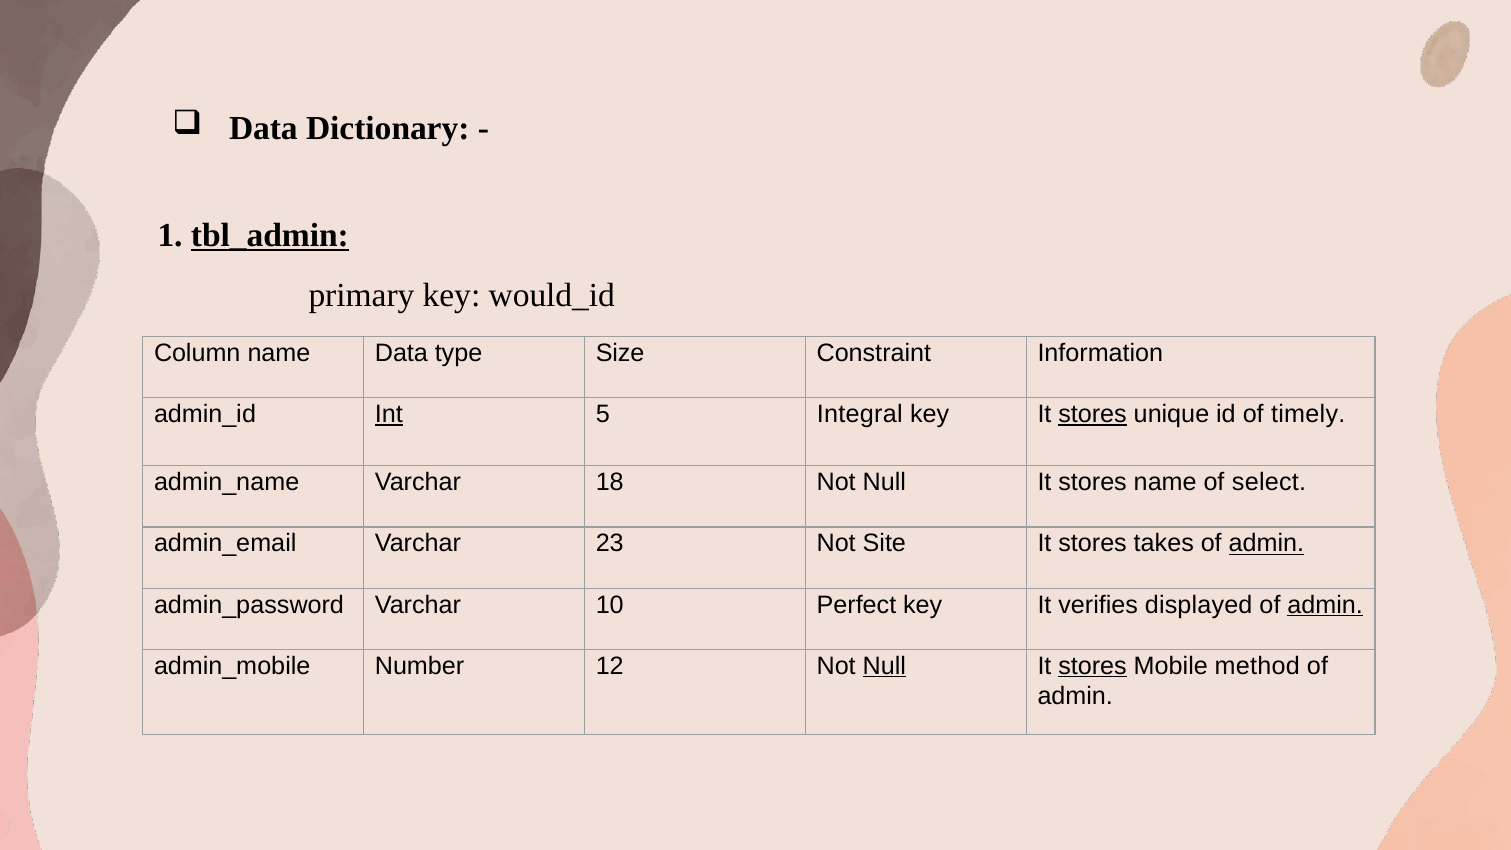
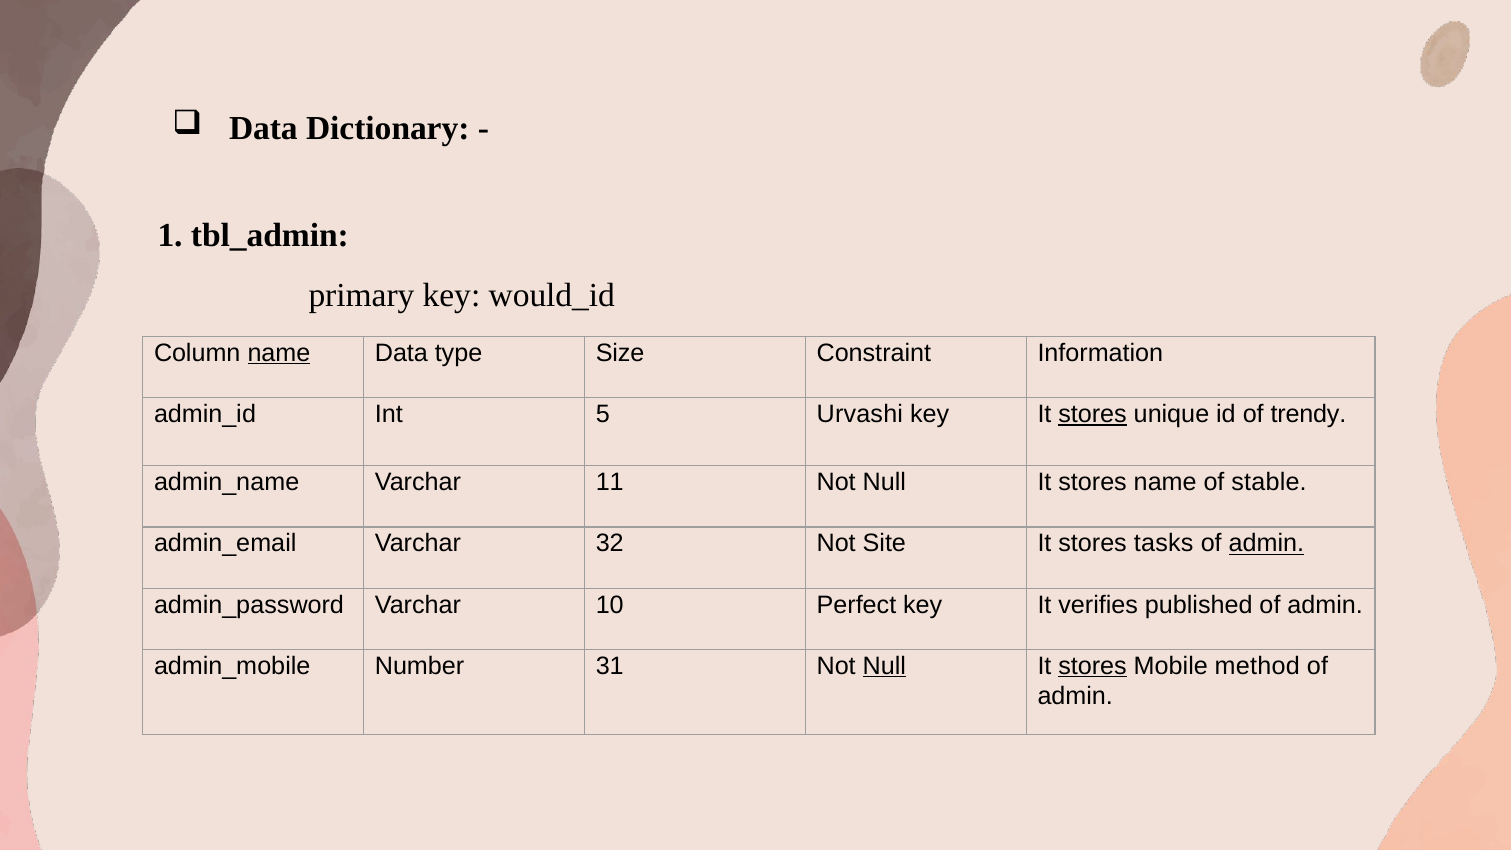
tbl_admin underline: present -> none
name at (279, 353) underline: none -> present
Int underline: present -> none
Integral: Integral -> Urvashi
timely: timely -> trendy
18: 18 -> 11
select: select -> stable
23: 23 -> 32
takes: takes -> tasks
displayed: displayed -> published
admin at (1325, 605) underline: present -> none
12: 12 -> 31
